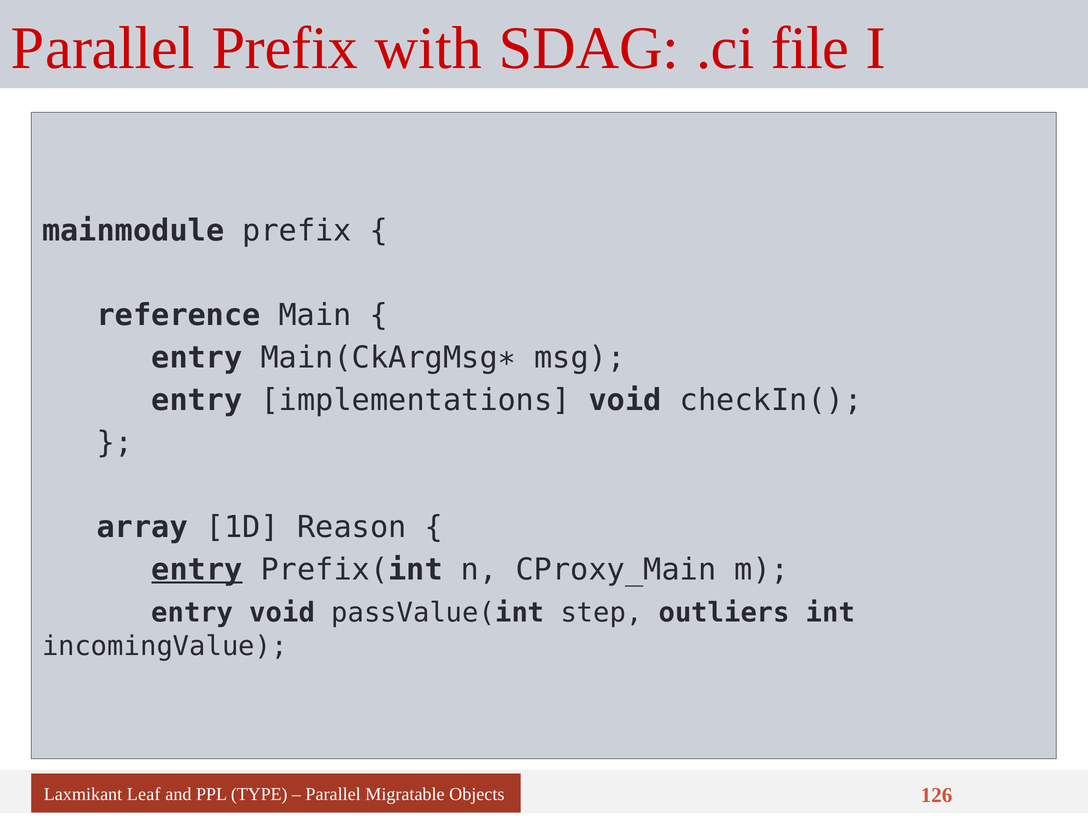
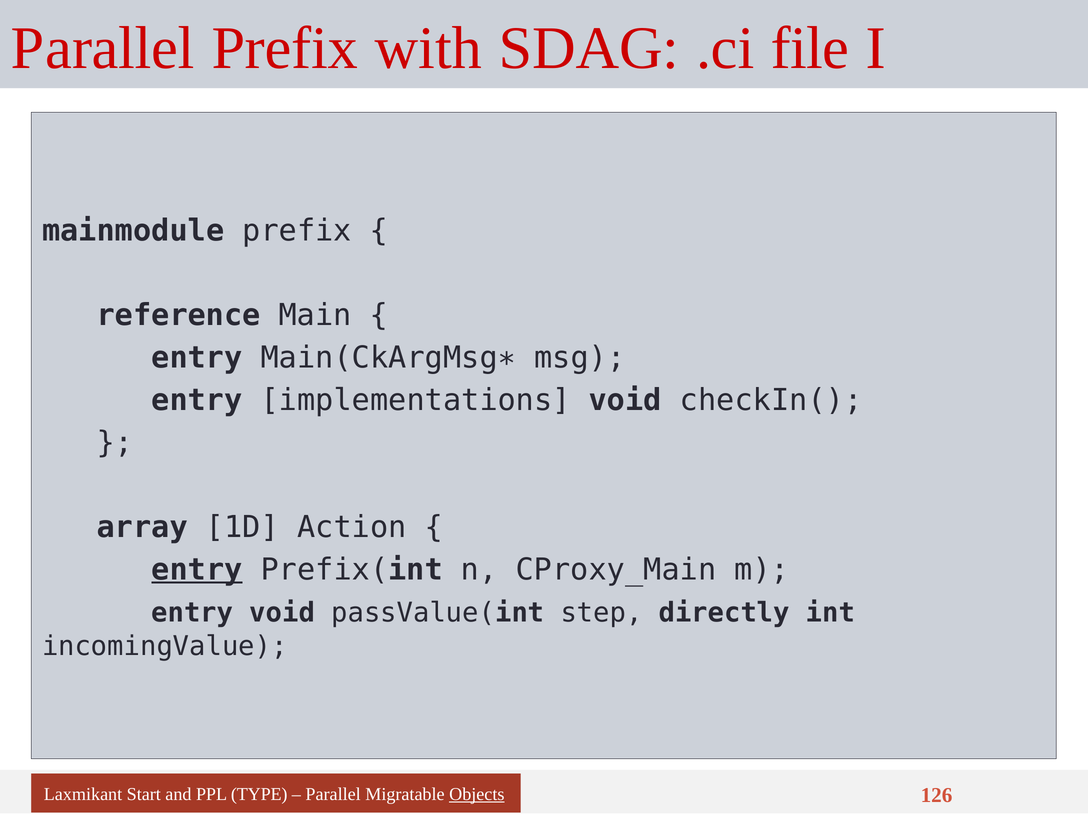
Reason: Reason -> Action
outliers: outliers -> directly
Leaf: Leaf -> Start
Objects underline: none -> present
